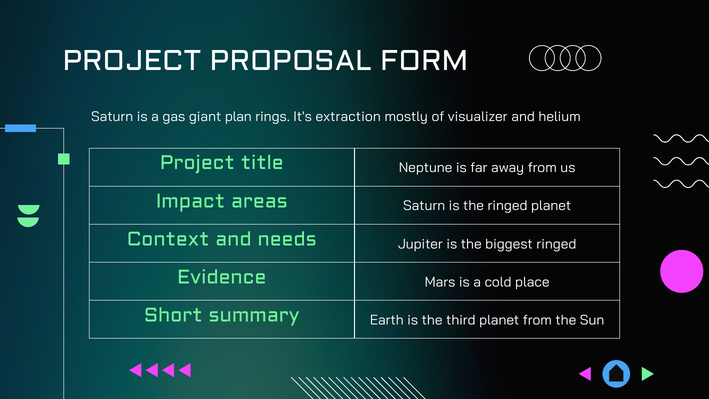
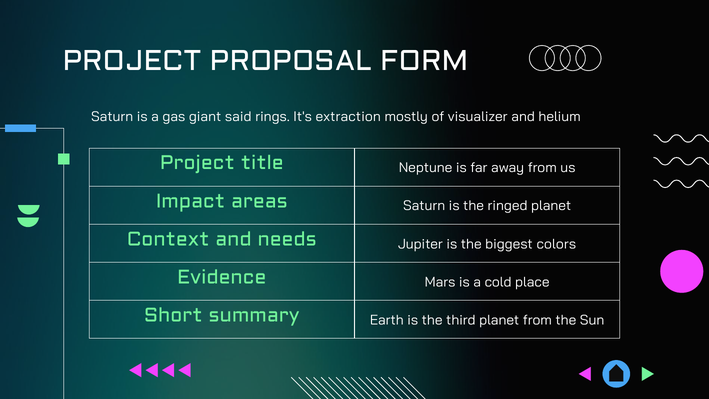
plan: plan -> said
biggest ringed: ringed -> colors
